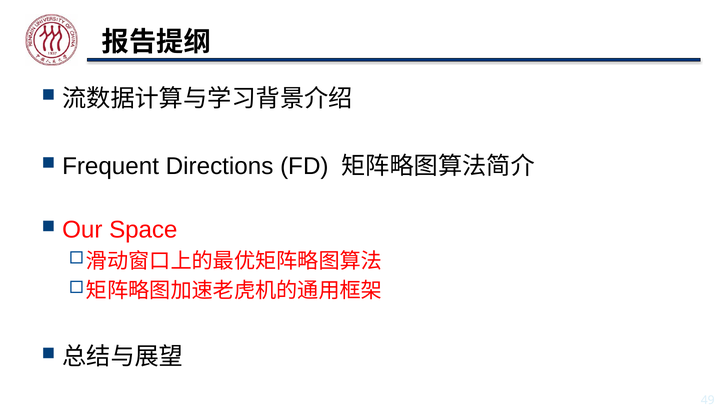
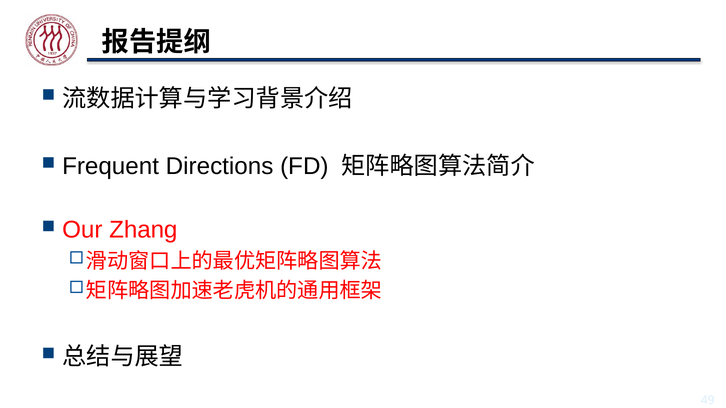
Space: Space -> Zhang
